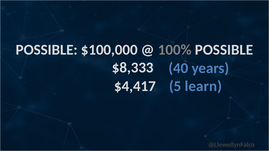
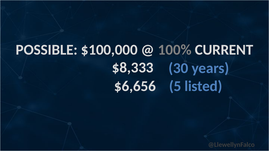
100% POSSIBLE: POSSIBLE -> CURRENT
40: 40 -> 30
$4,417: $4,417 -> $6,656
learn: learn -> listed
